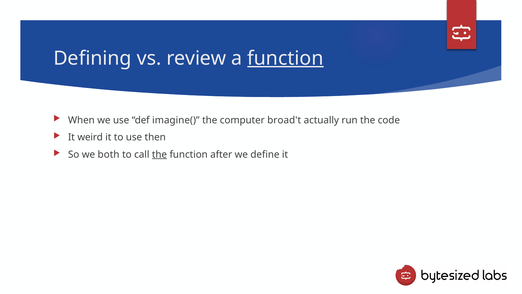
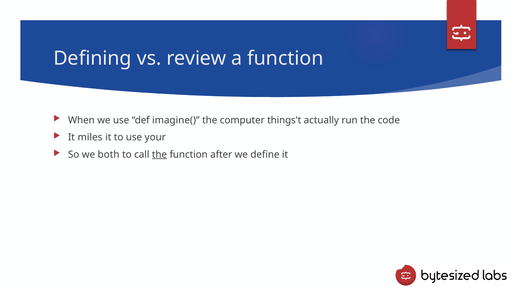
function at (285, 58) underline: present -> none
broad't: broad't -> things't
weird: weird -> miles
then: then -> your
